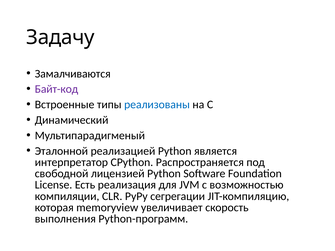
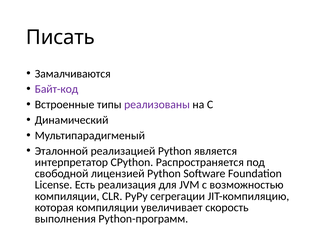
Задачу: Задачу -> Писать
реализованы colour: blue -> purple
которая memoryview: memoryview -> компиляции
